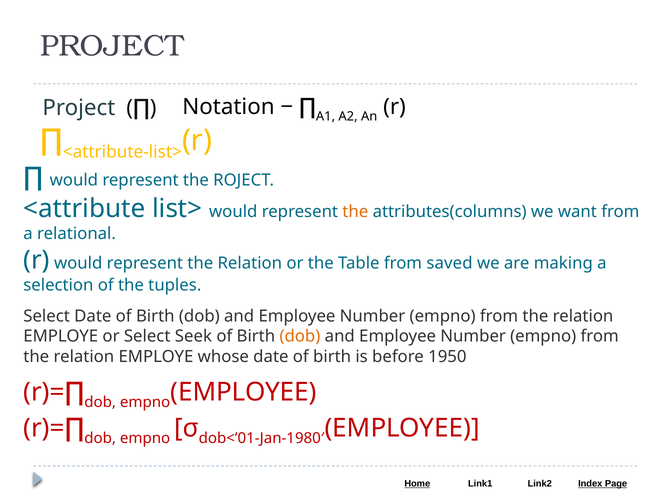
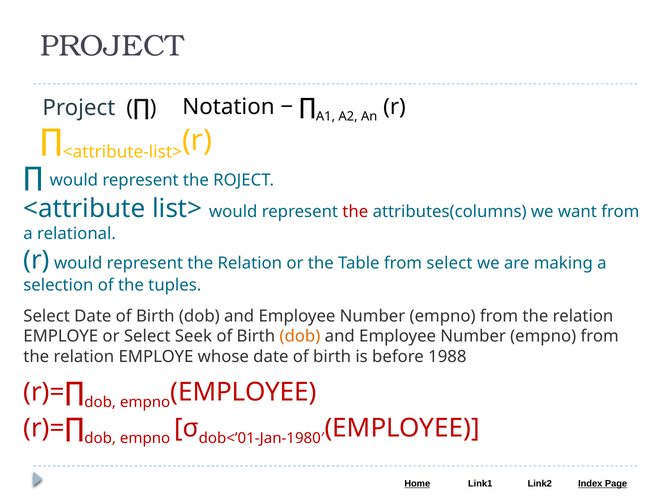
the at (355, 212) colour: orange -> red
from saved: saved -> select
1950: 1950 -> 1988
